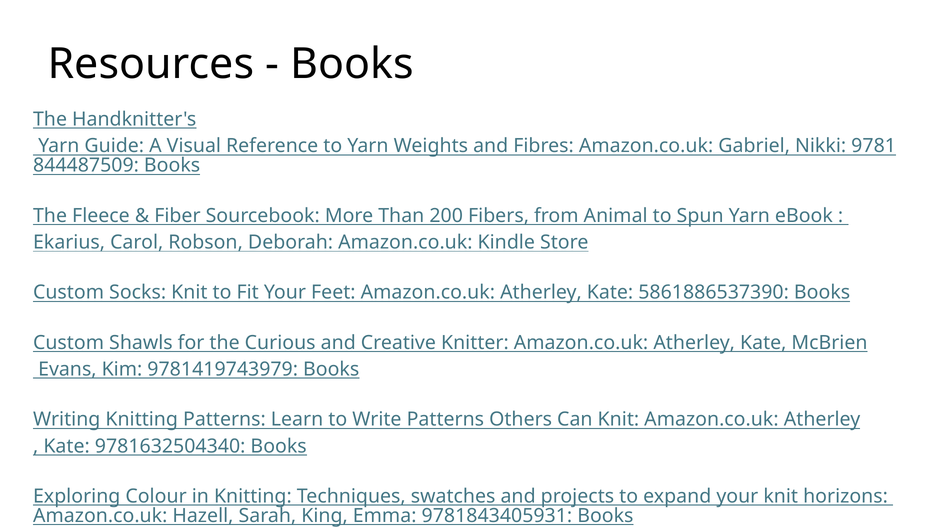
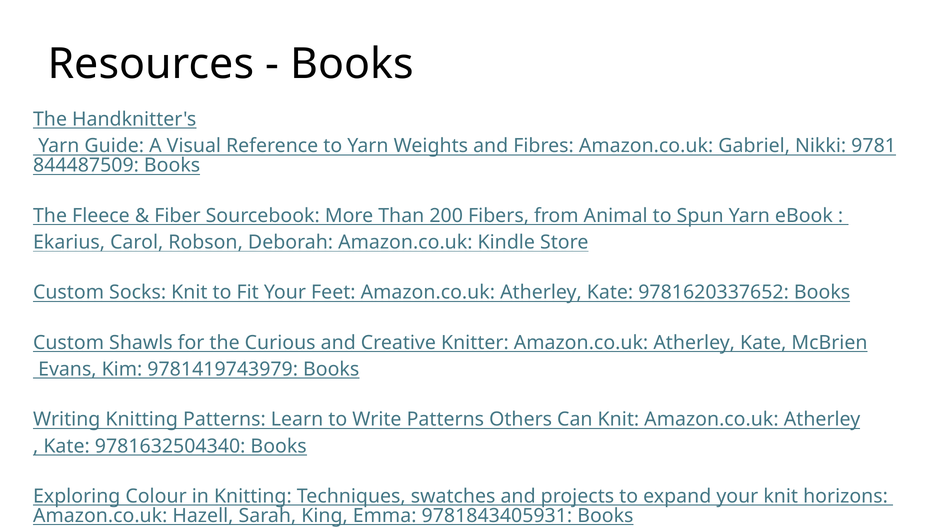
5861886537390: 5861886537390 -> 9781620337652
